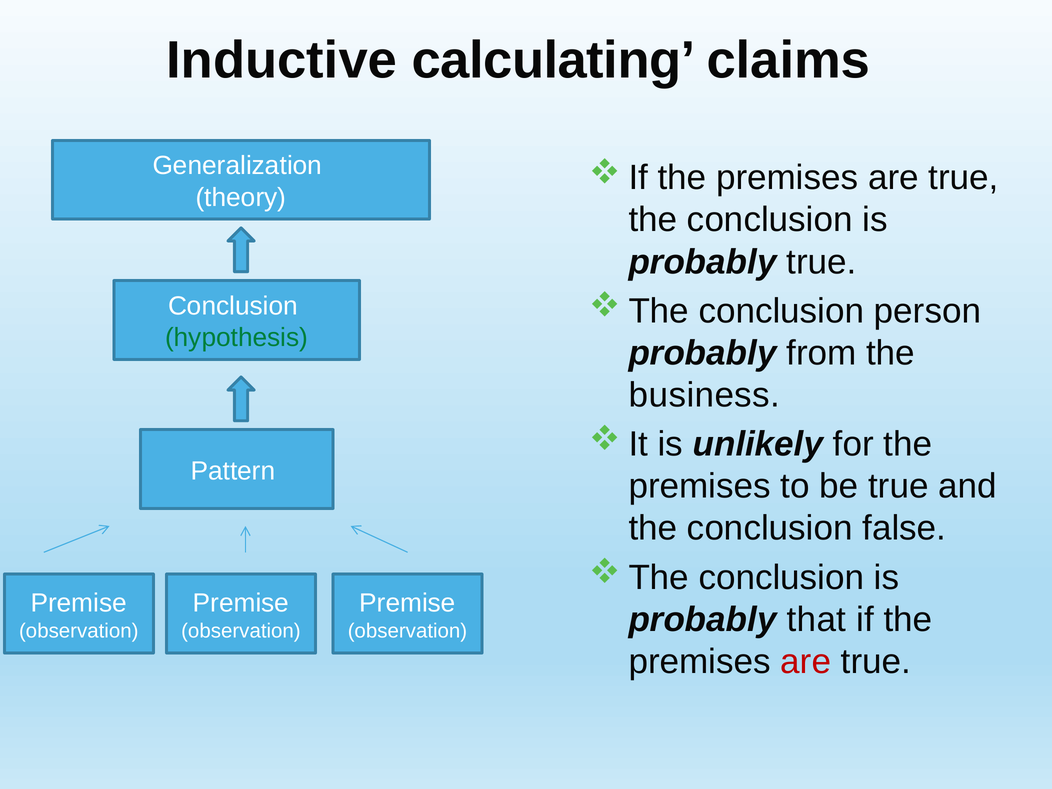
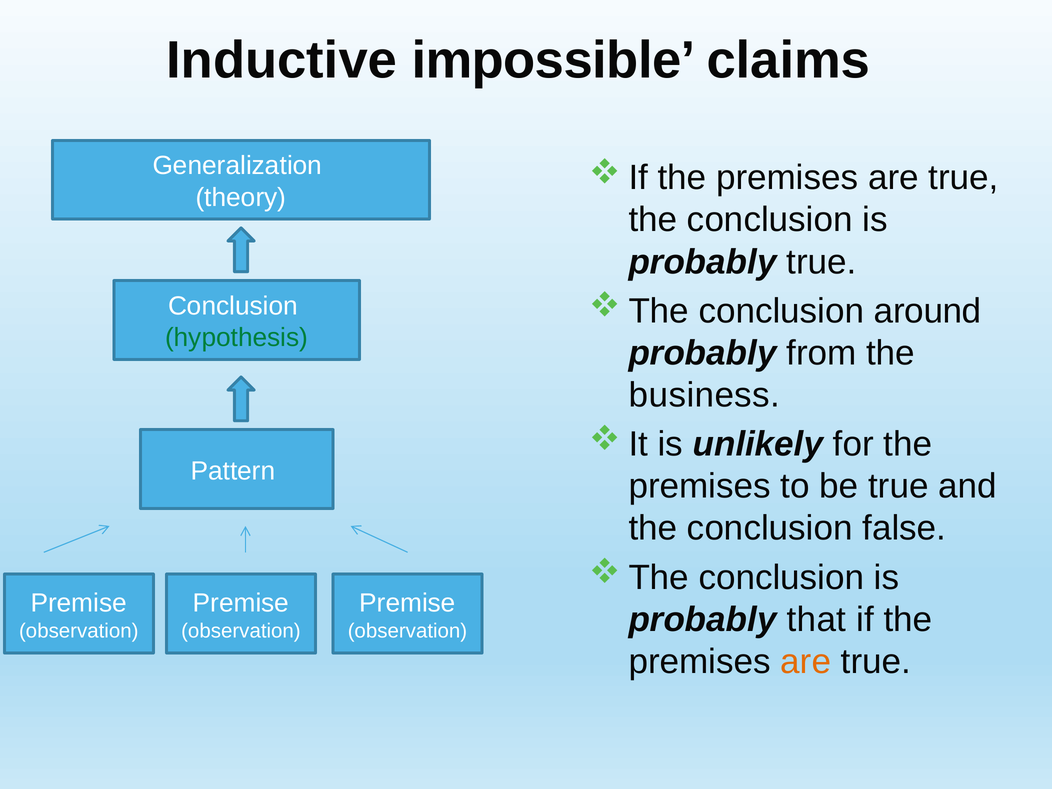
calculating: calculating -> impossible
person: person -> around
are at (806, 662) colour: red -> orange
